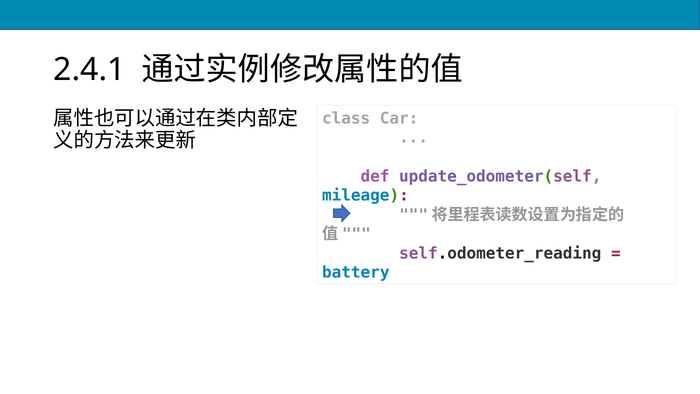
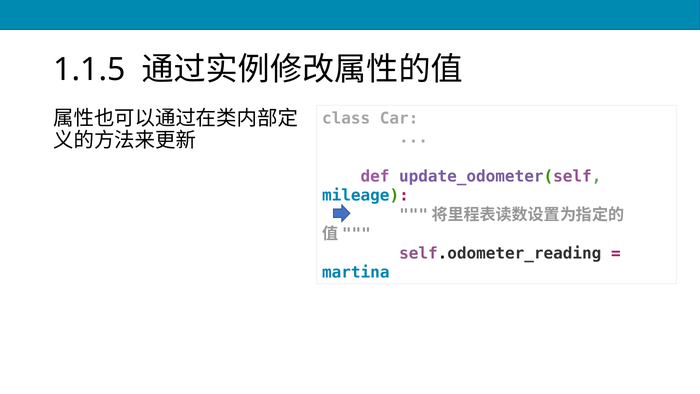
2.4.1: 2.4.1 -> 1.1.5
battery: battery -> martina
